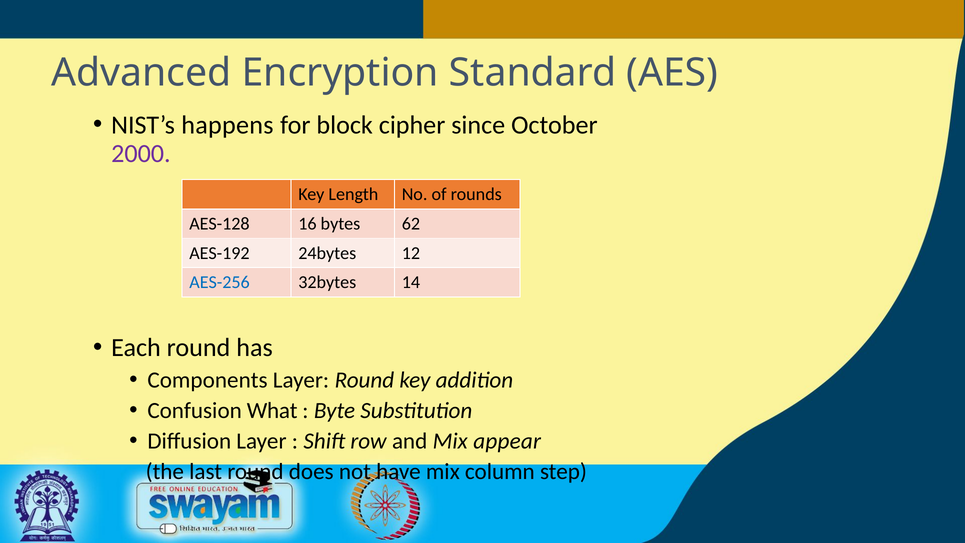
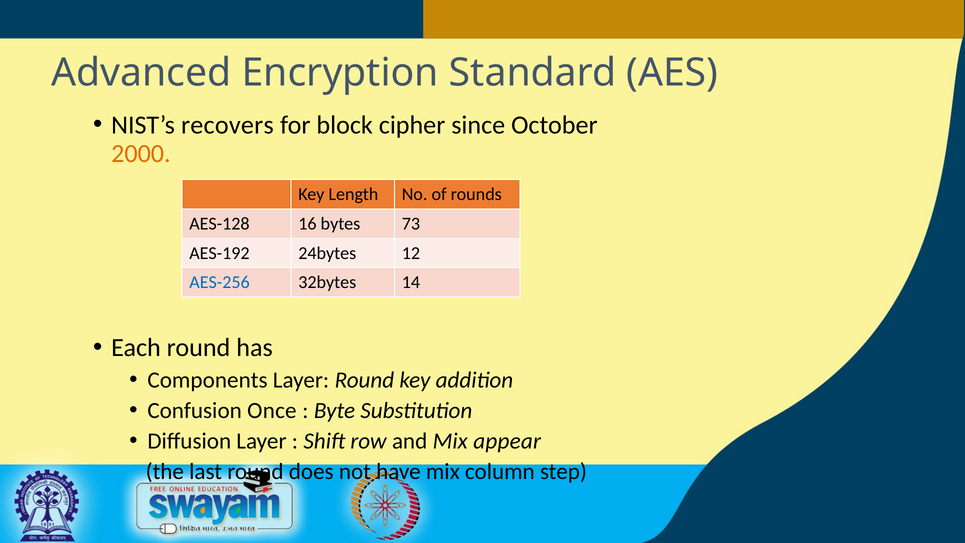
happens: happens -> recovers
2000 colour: purple -> orange
62: 62 -> 73
What: What -> Once
